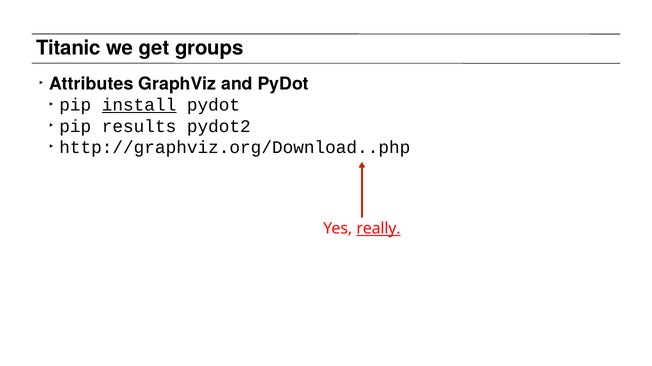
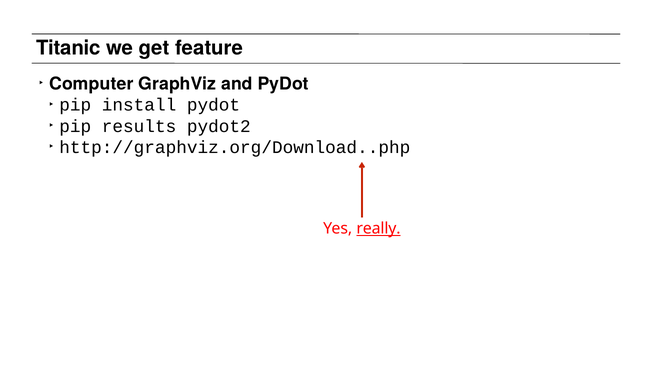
groups: groups -> feature
Attributes: Attributes -> Computer
install underline: present -> none
